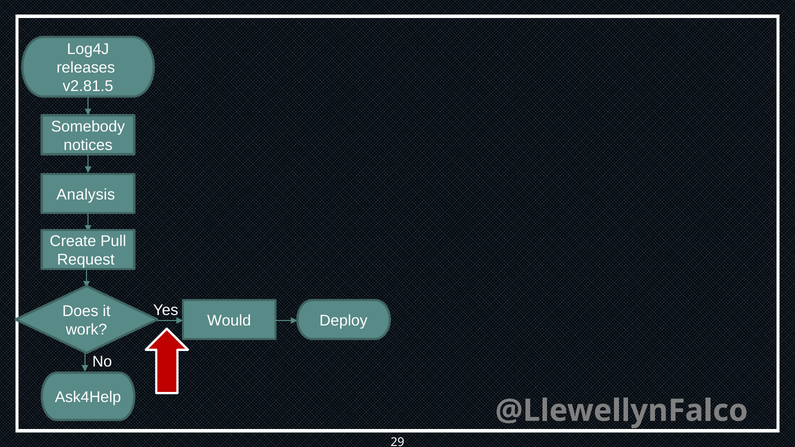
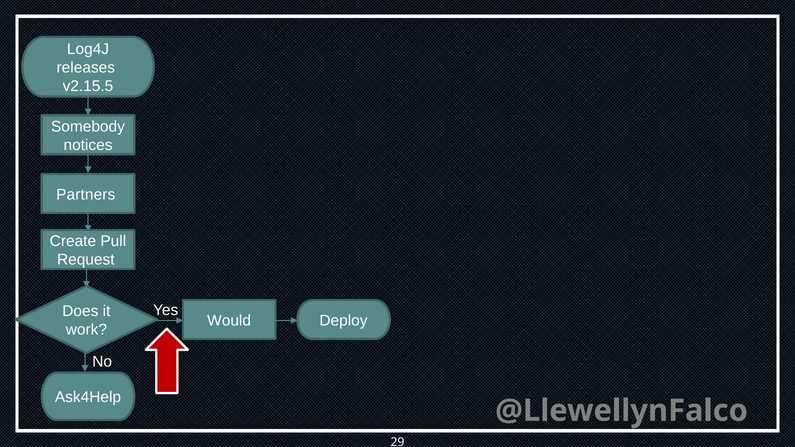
v2.81.5: v2.81.5 -> v2.15.5
Analysis: Analysis -> Partners
